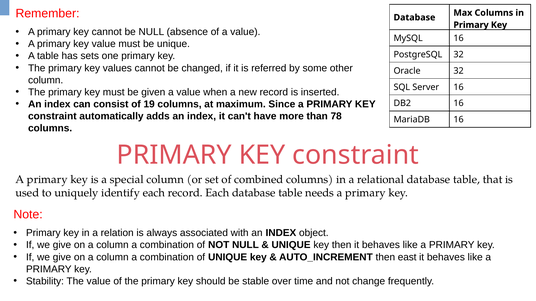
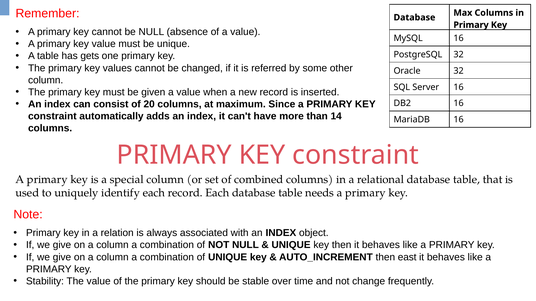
sets: sets -> gets
19: 19 -> 20
78: 78 -> 14
